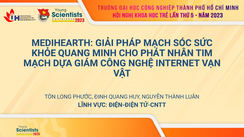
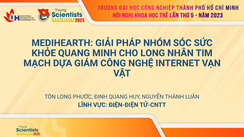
PHÁP MẠCH: MẠCH -> NHÓM
CHO PHÁT: PHÁT -> LONG
